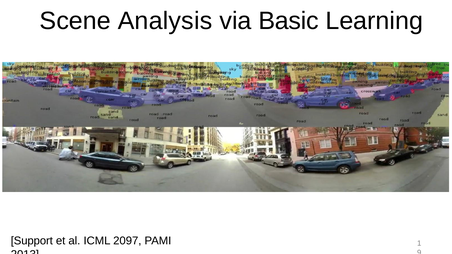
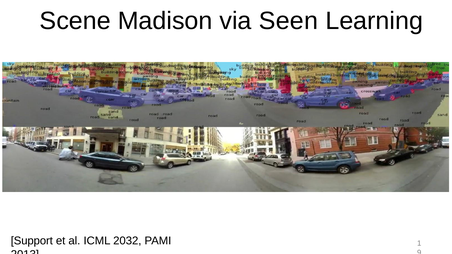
Analysis: Analysis -> Madison
Basic: Basic -> Seen
2097: 2097 -> 2032
